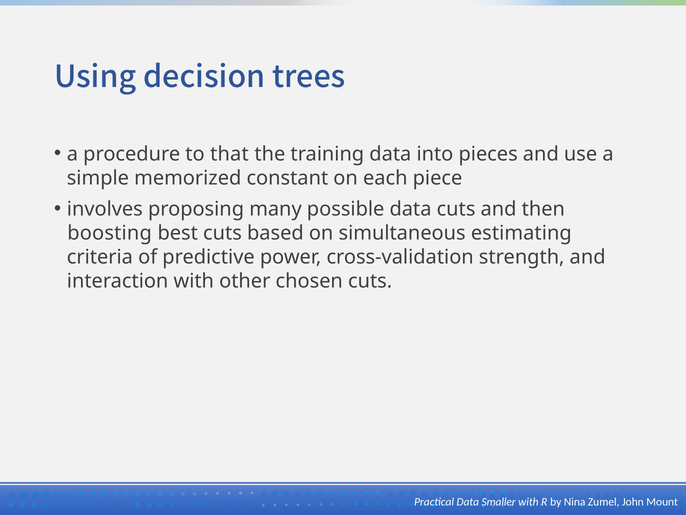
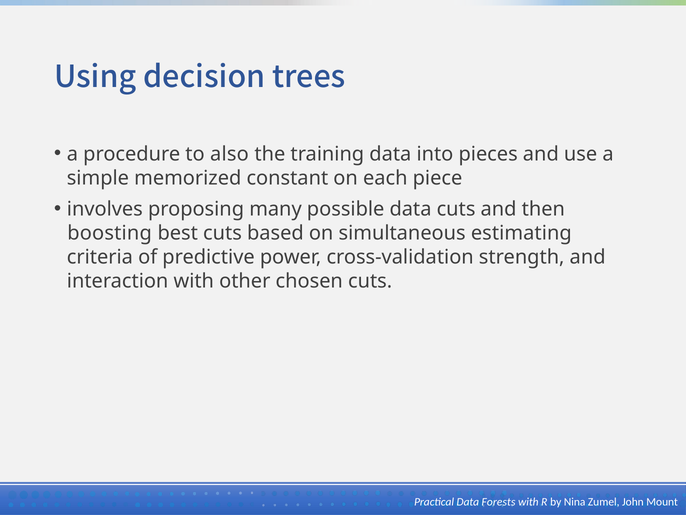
that: that -> also
Smaller: Smaller -> Forests
